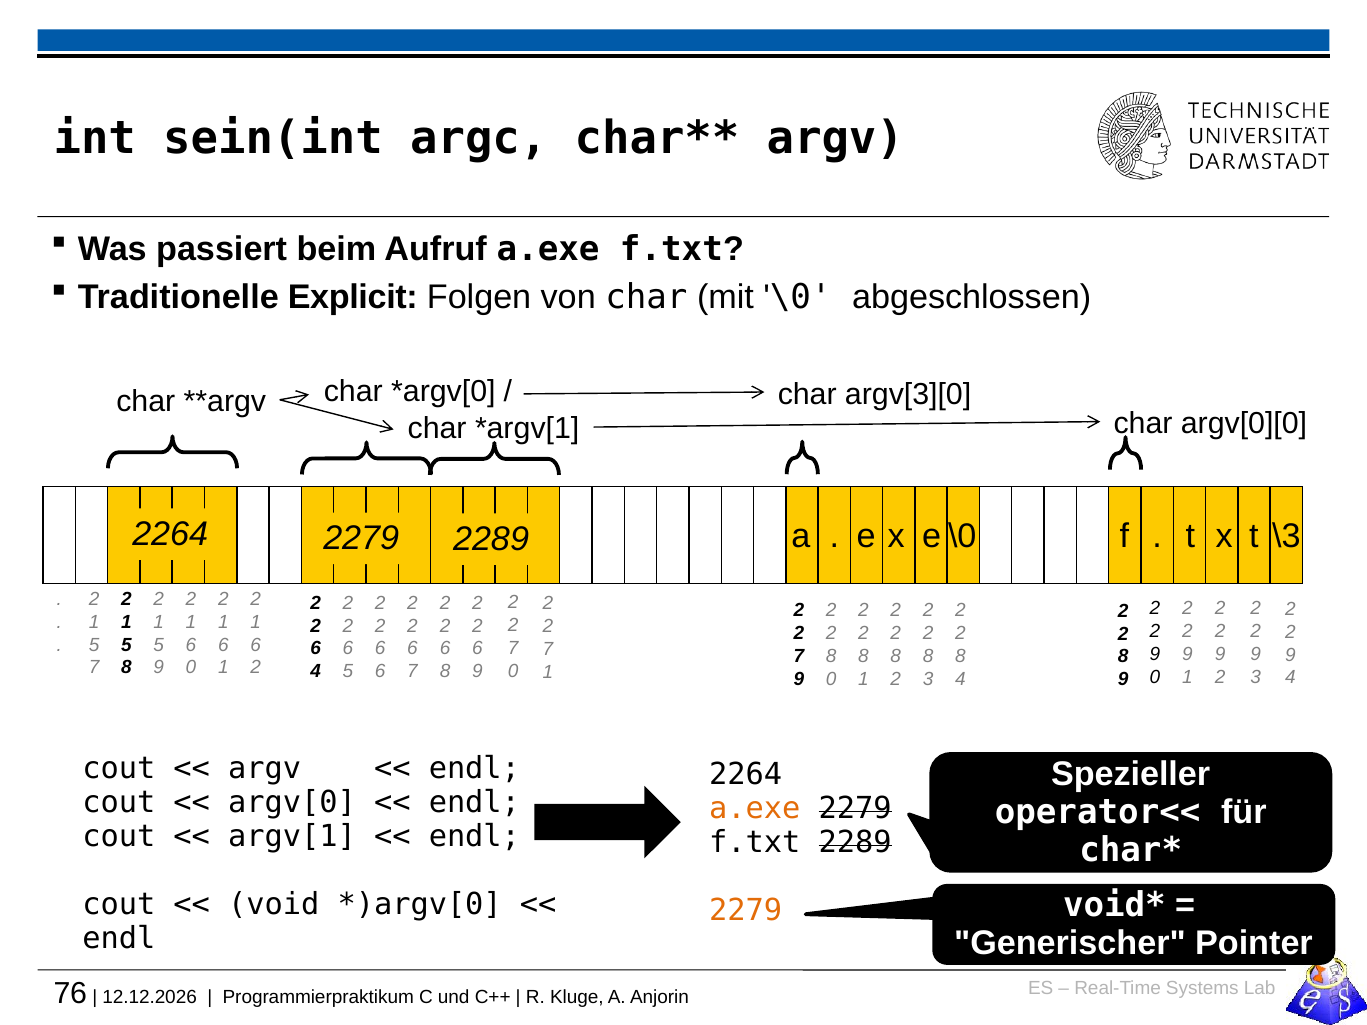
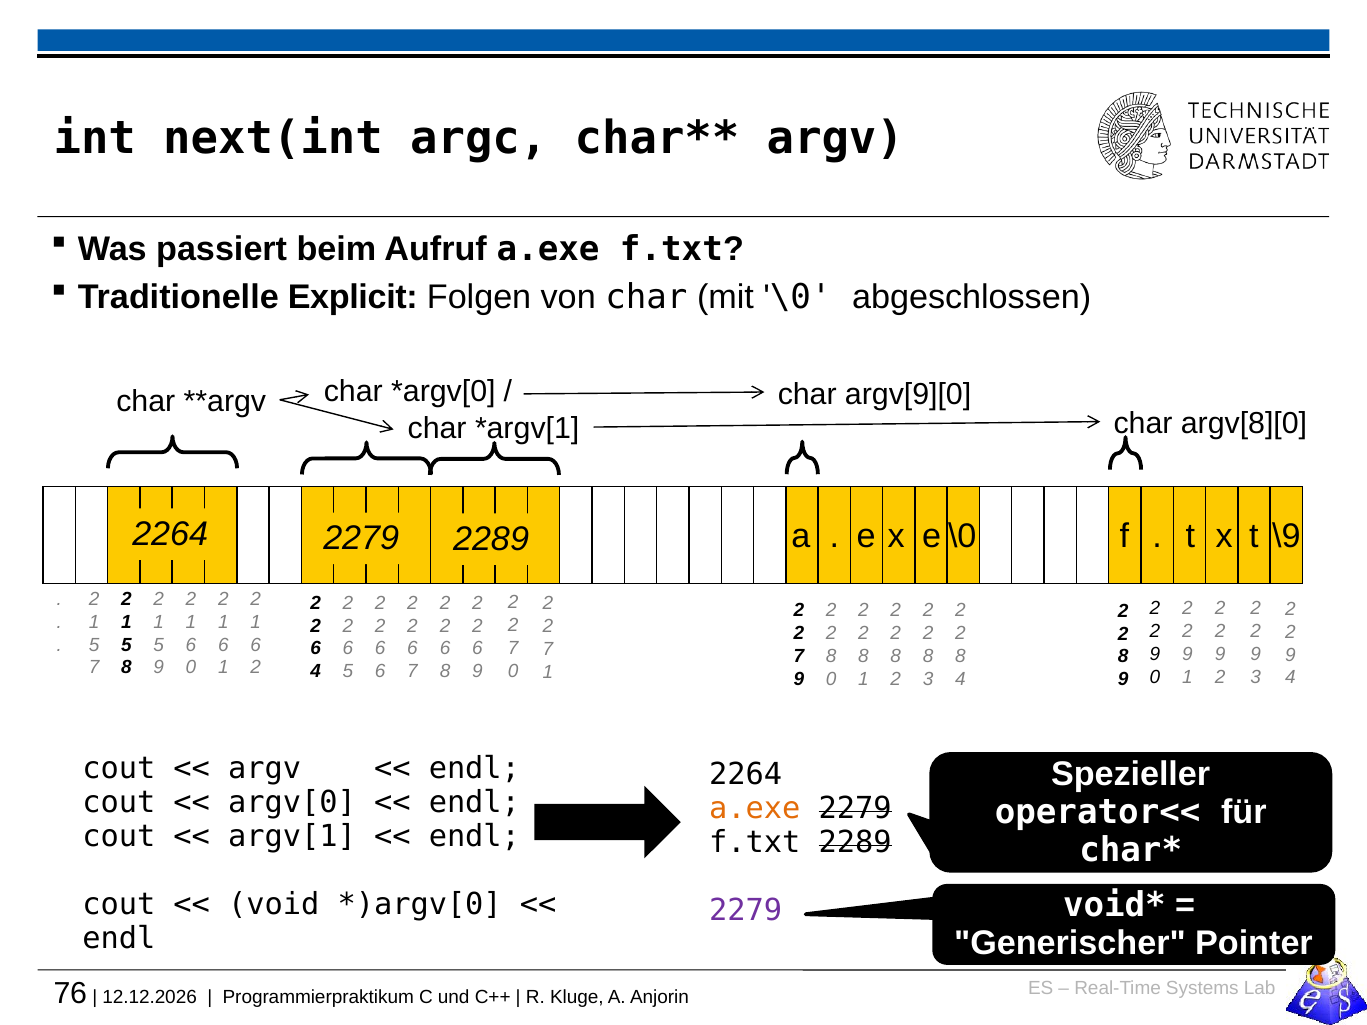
sein(int: sein(int -> next(int
argv[3][0: argv[3][0 -> argv[9][0
argv[0][0: argv[0][0 -> argv[8][0
\3: \3 -> \9
2279 at (746, 910) colour: orange -> purple
